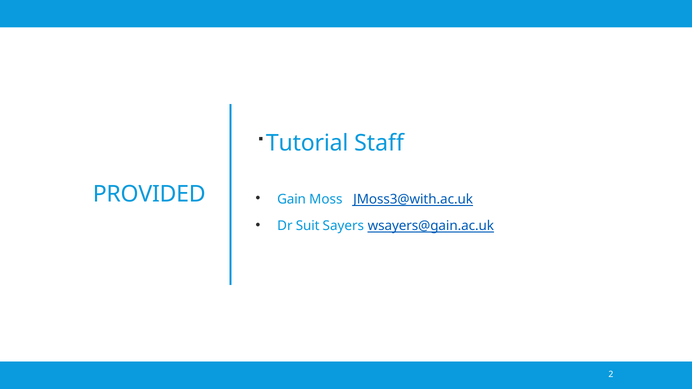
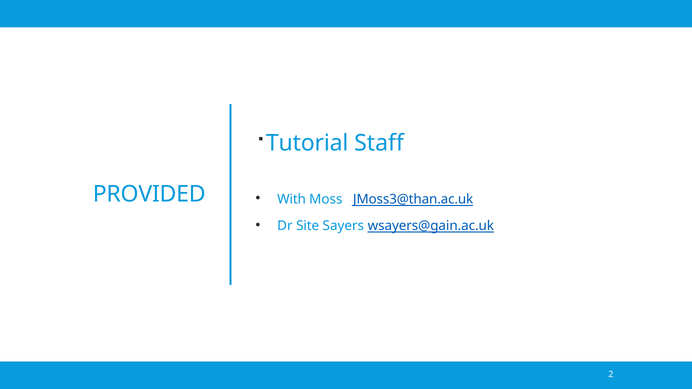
Gain: Gain -> With
JMoss3@with.ac.uk: JMoss3@with.ac.uk -> JMoss3@than.ac.uk
Suit: Suit -> Site
